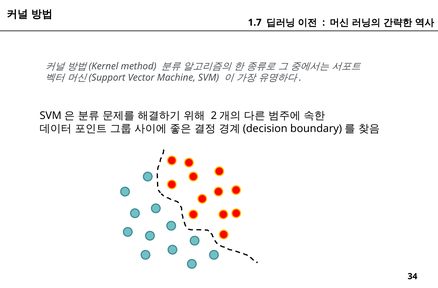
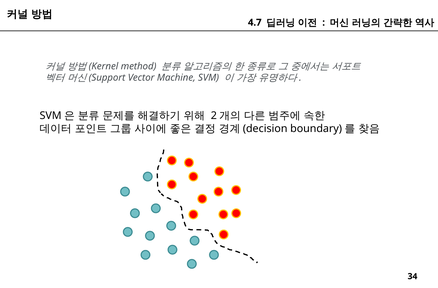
1.7: 1.7 -> 4.7
